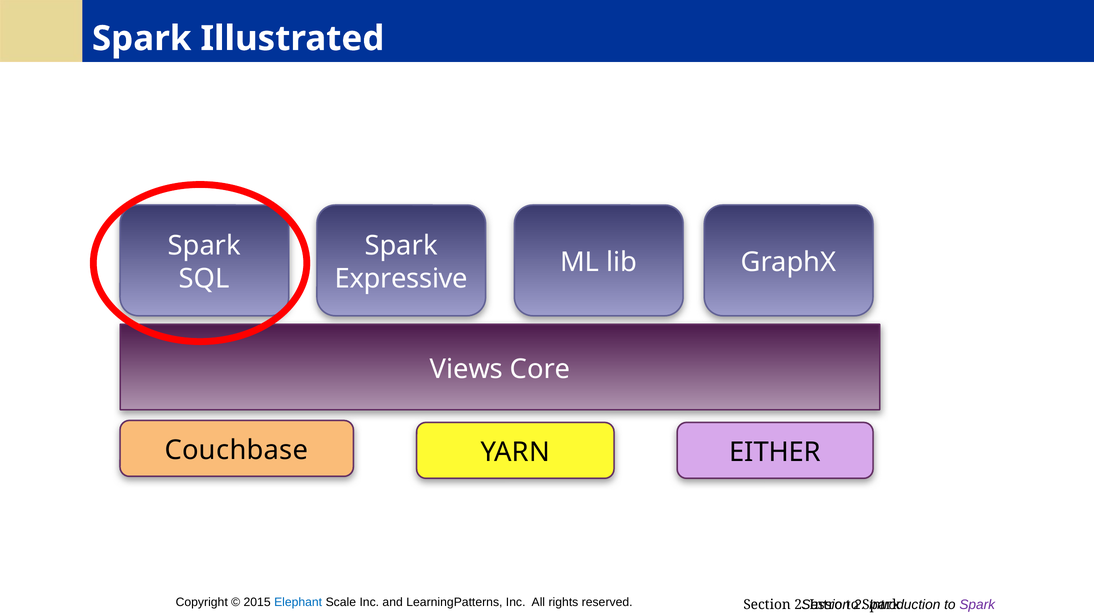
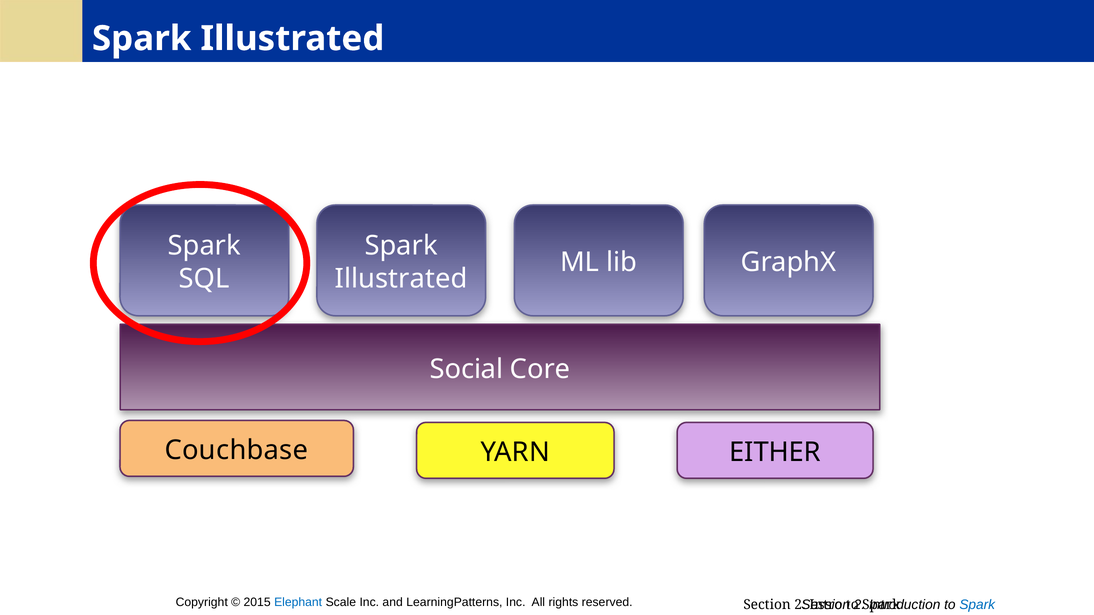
Expressive at (401, 279): Expressive -> Illustrated
Views: Views -> Social
Spark at (977, 605) colour: purple -> blue
